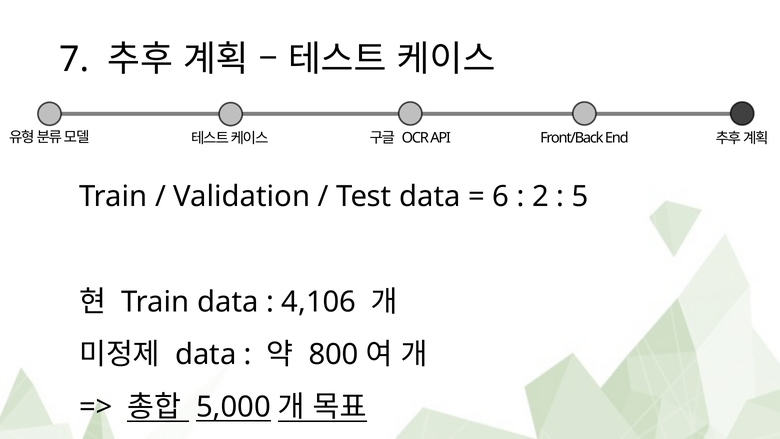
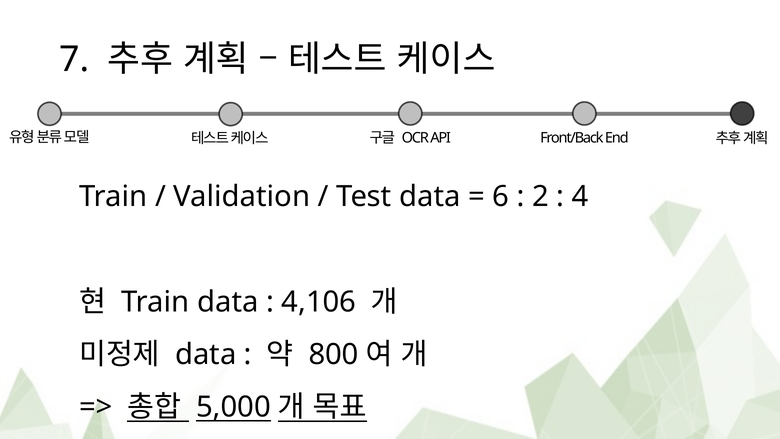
5: 5 -> 4
